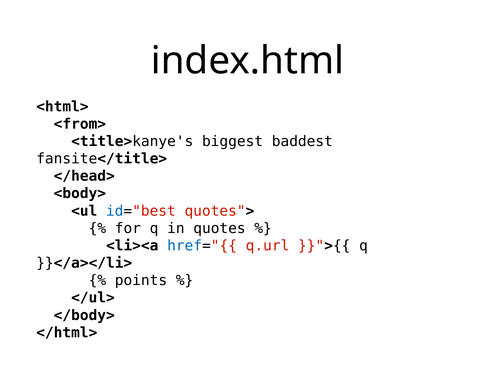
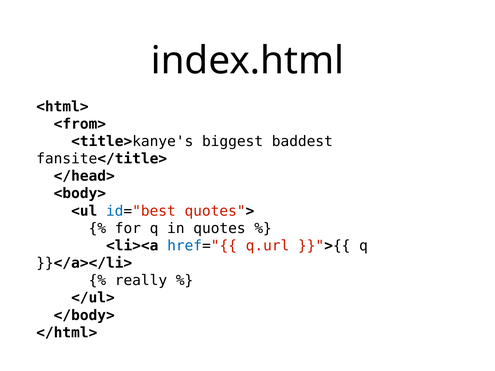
points: points -> really
